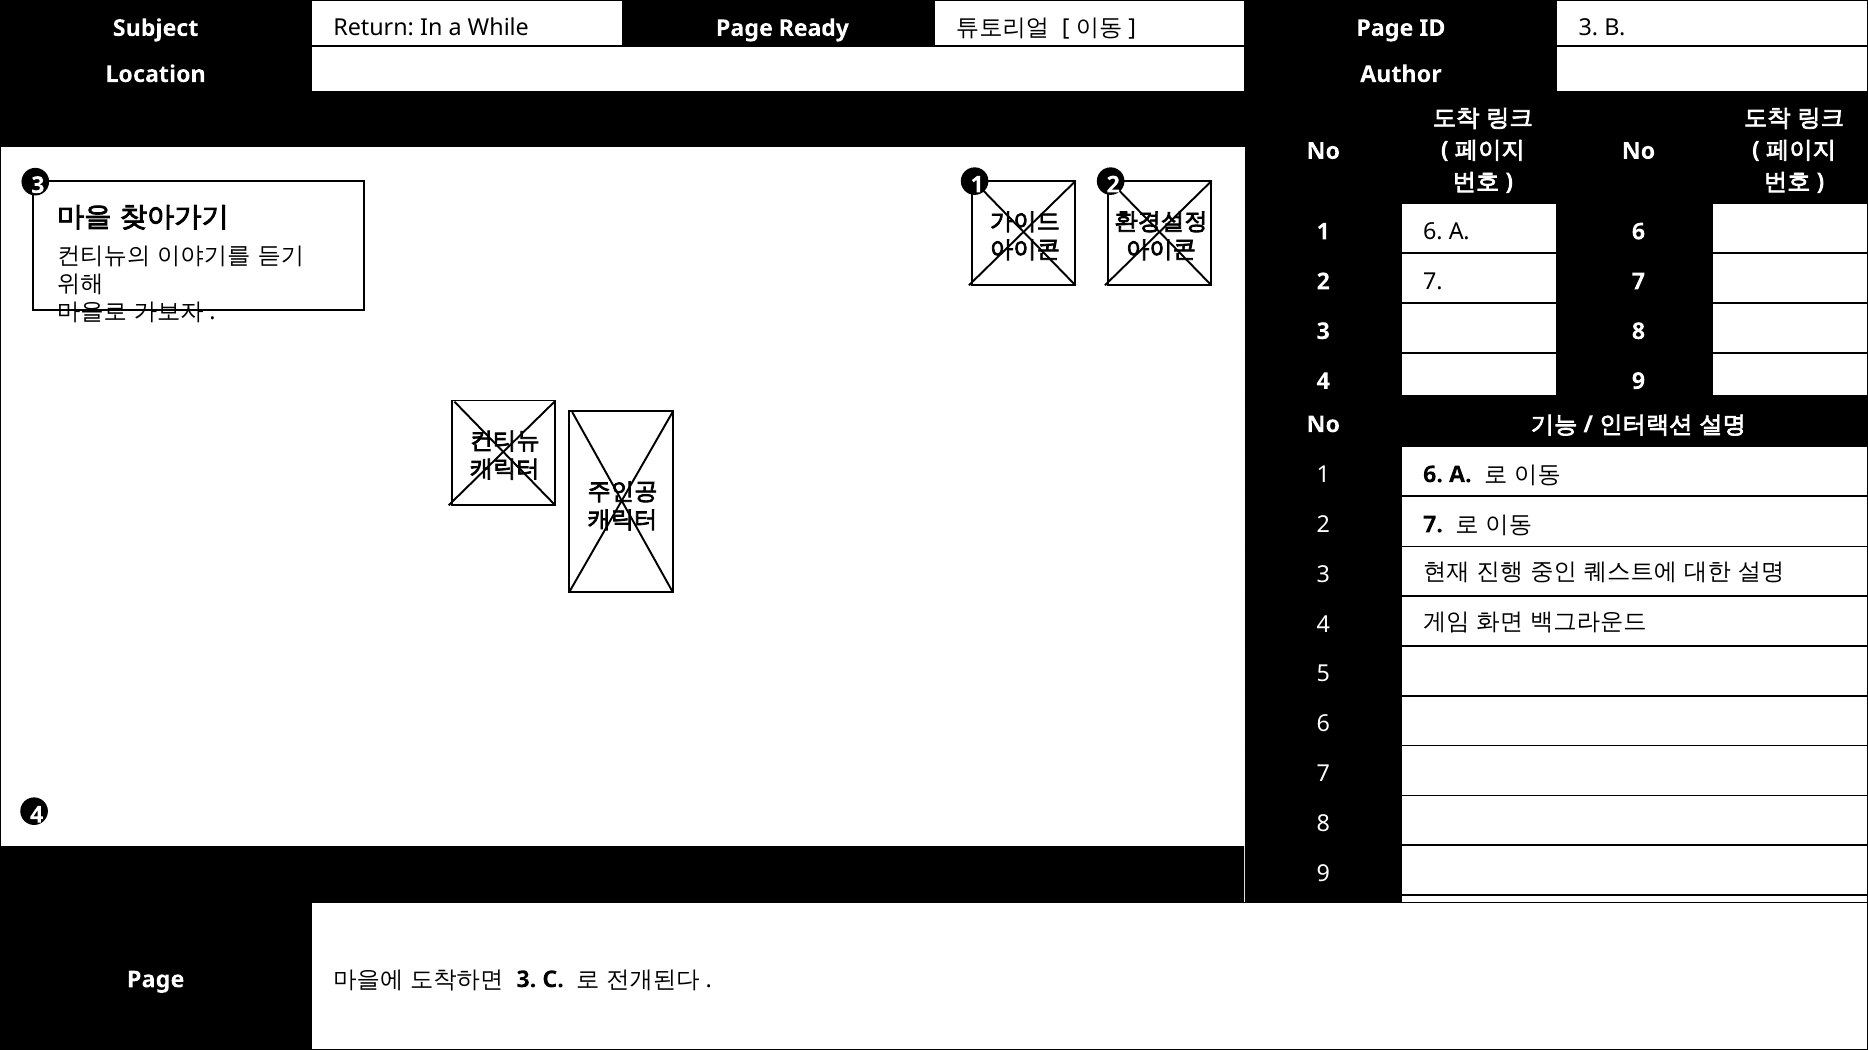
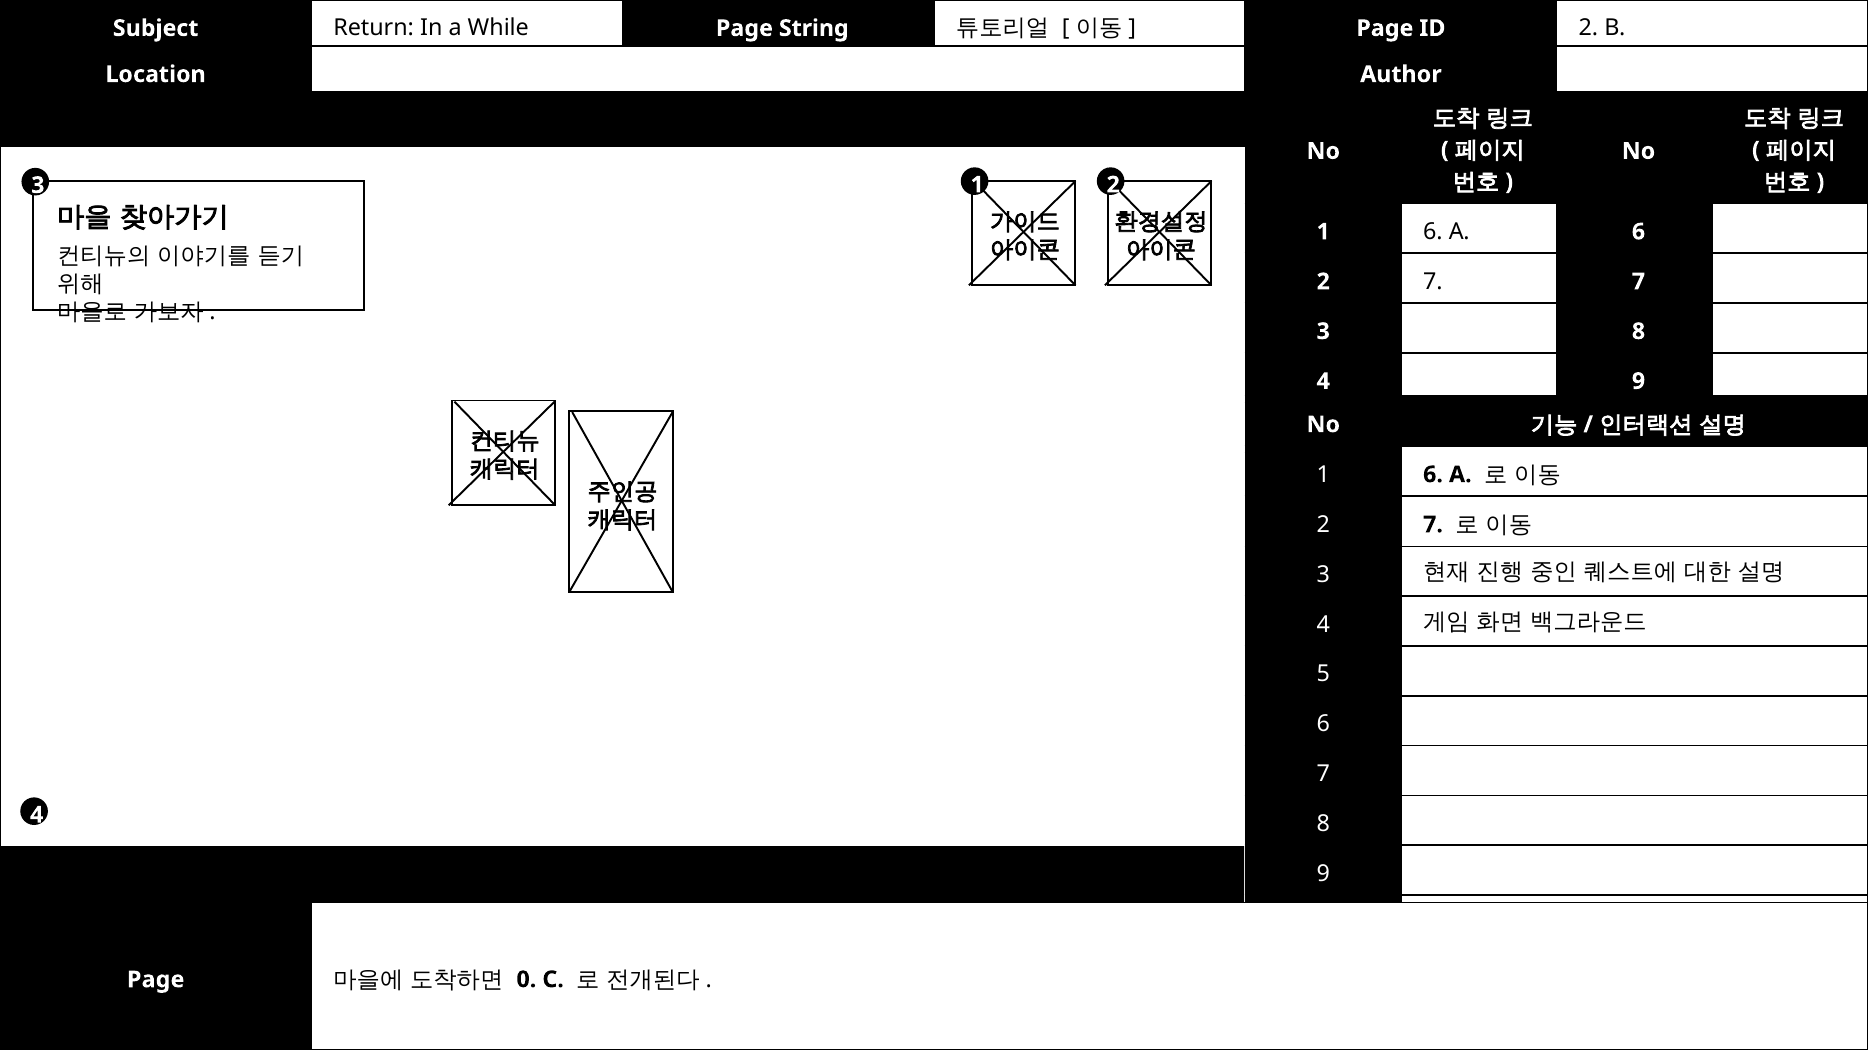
Ready: Ready -> String
ID 3: 3 -> 2
3 at (526, 980): 3 -> 0
